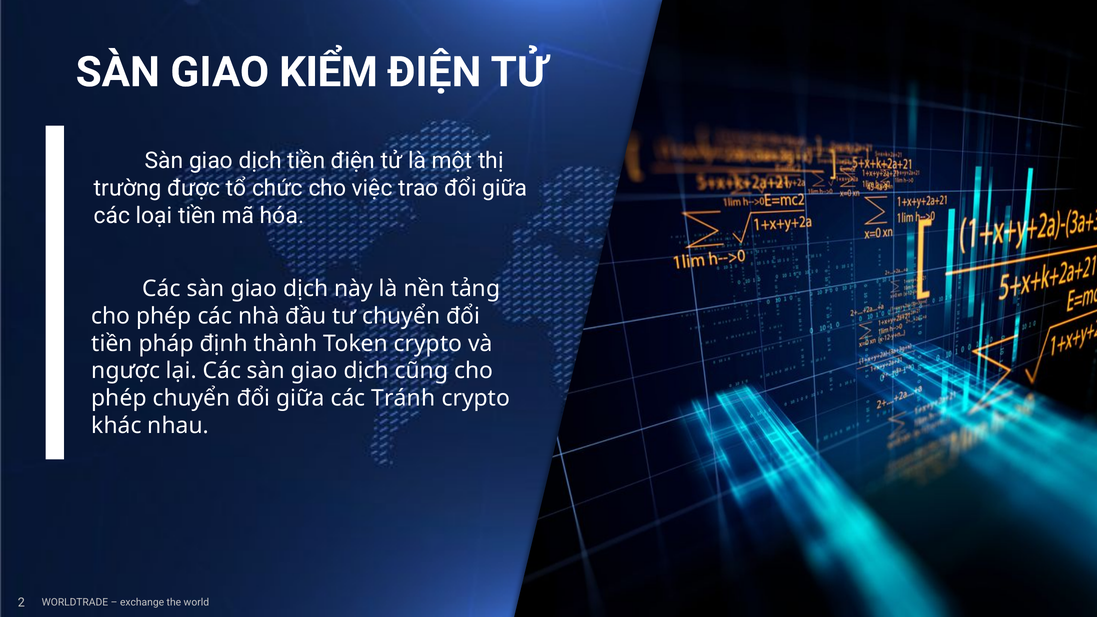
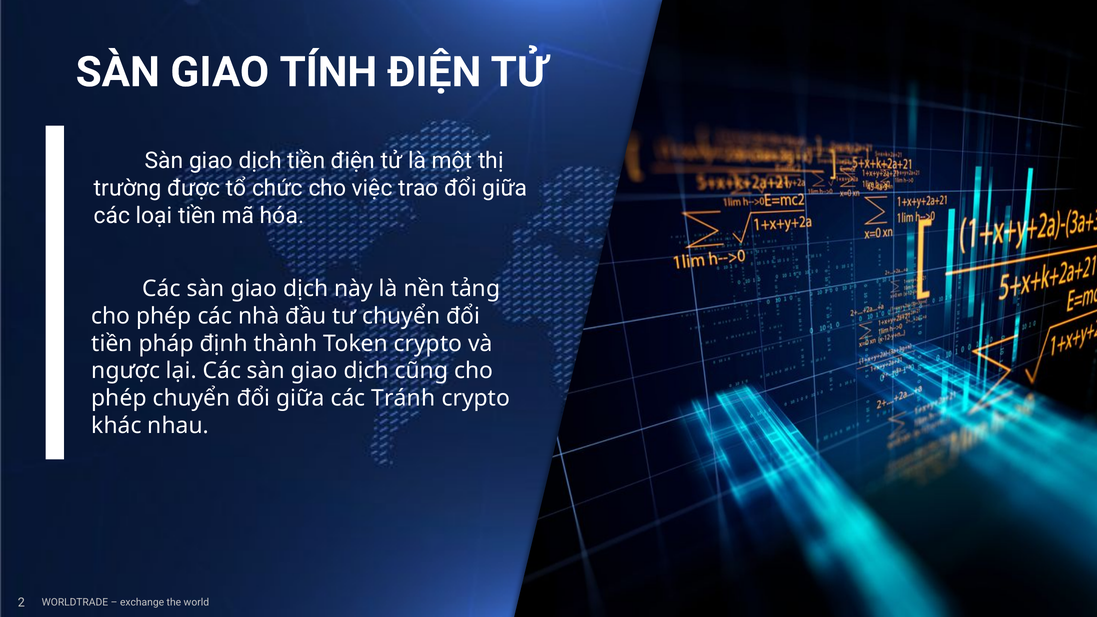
KIỂM: KIỂM -> TÍNH
